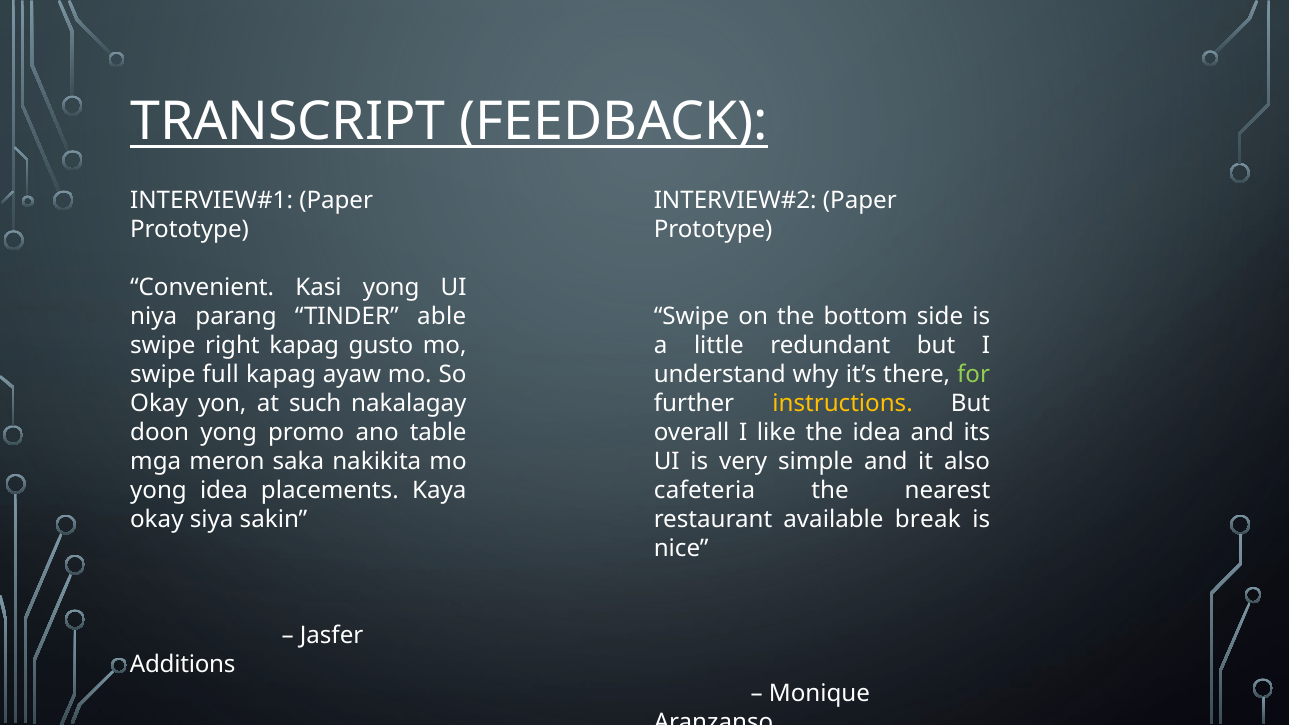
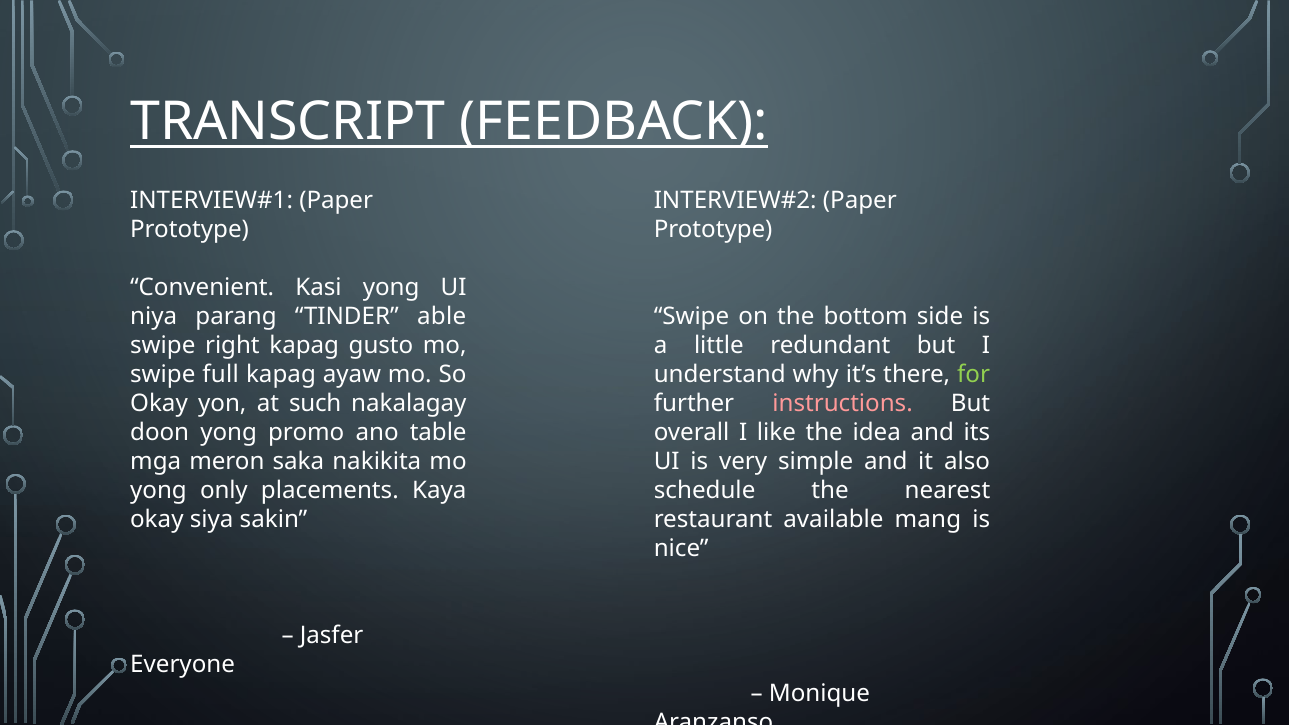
instructions colour: yellow -> pink
yong idea: idea -> only
cafeteria: cafeteria -> schedule
break: break -> mang
Additions: Additions -> Everyone
